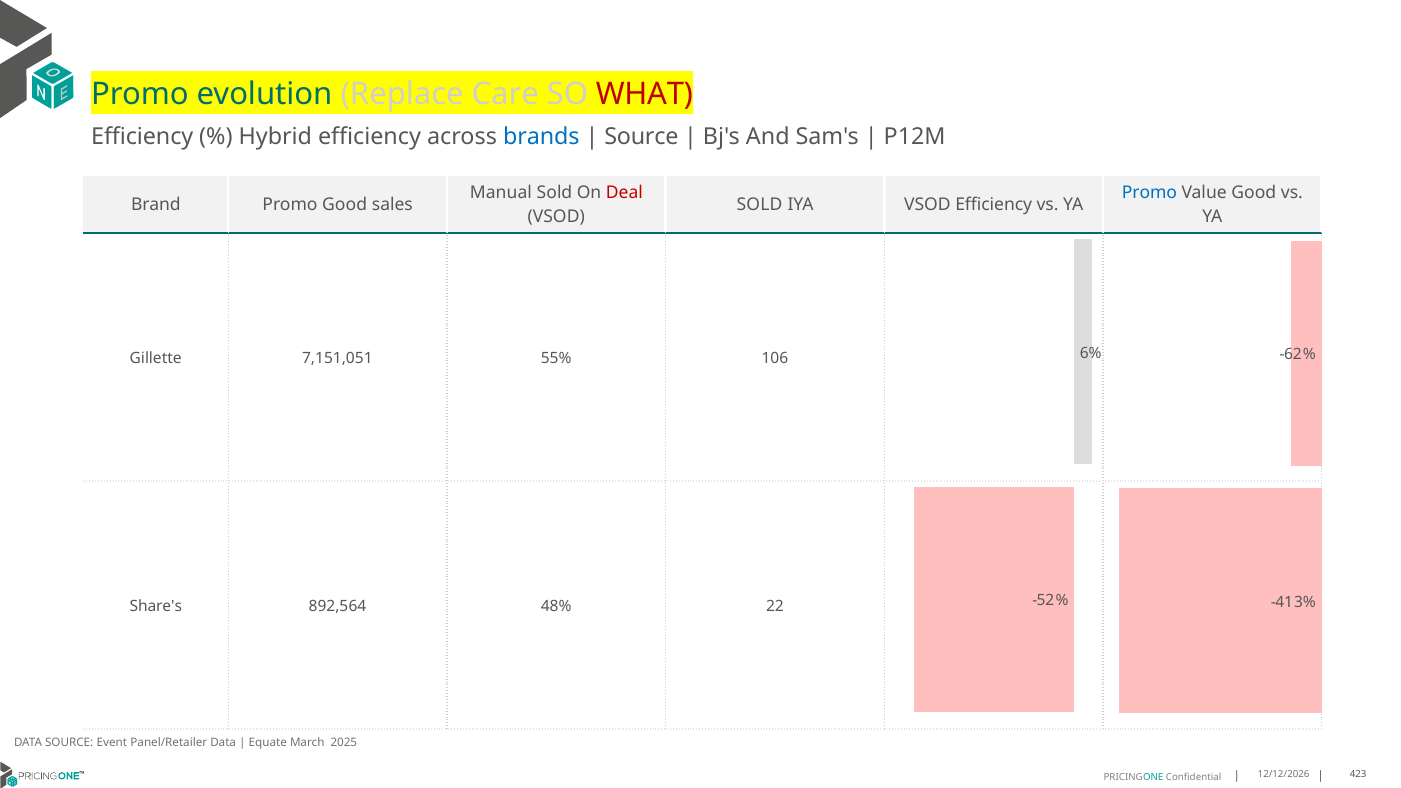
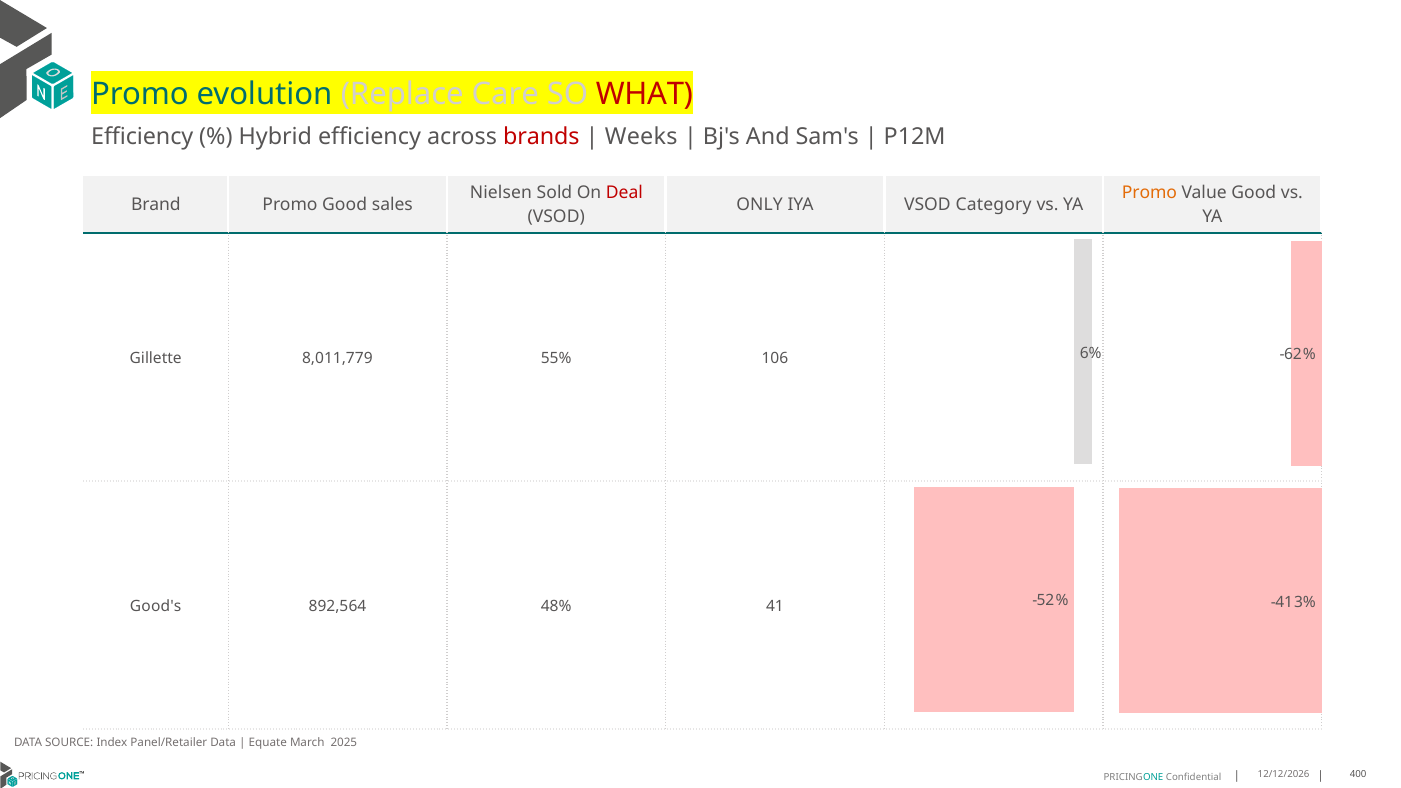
brands colour: blue -> red
Source at (641, 137): Source -> Weeks
Manual: Manual -> Nielsen
Promo at (1150, 193) colour: blue -> orange
SOLD at (760, 205): SOLD -> ONLY
VSOD Efficiency: Efficiency -> Category
7,151,051: 7,151,051 -> 8,011,779
Share's: Share's -> Good's
22: 22 -> 41
Event: Event -> Index
423: 423 -> 400
